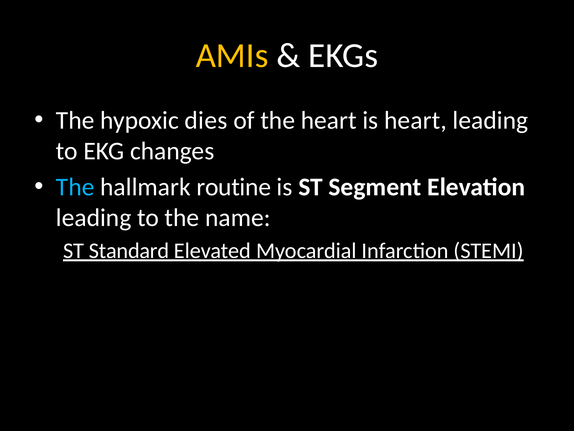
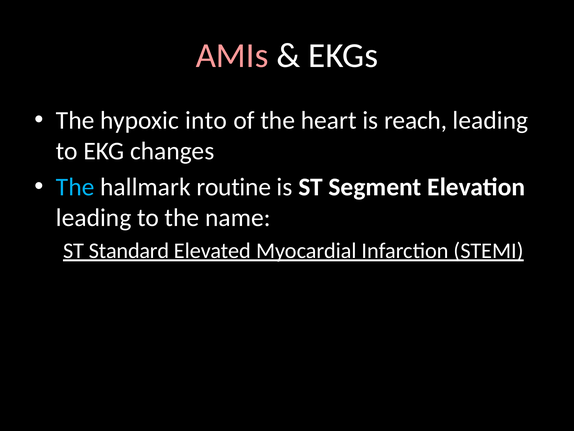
AMIs colour: yellow -> pink
dies: dies -> into
is heart: heart -> reach
